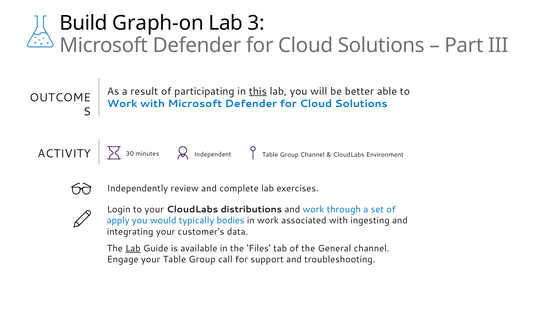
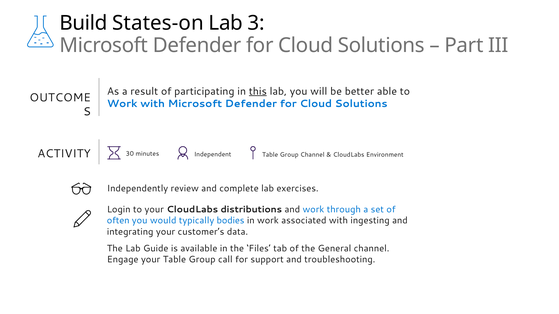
Graph-on: Graph-on -> States-on
apply: apply -> often
Lab at (133, 249) underline: present -> none
